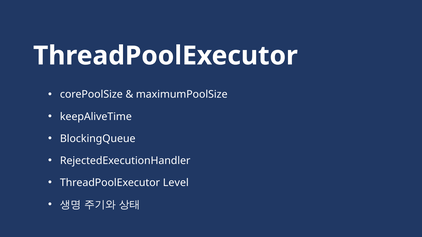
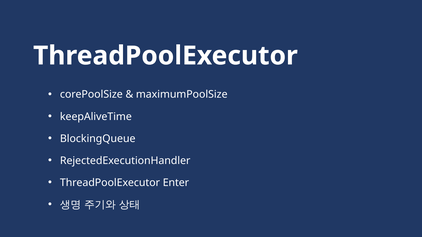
Level: Level -> Enter
